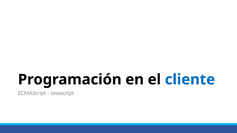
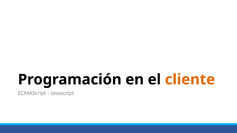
cliente colour: blue -> orange
